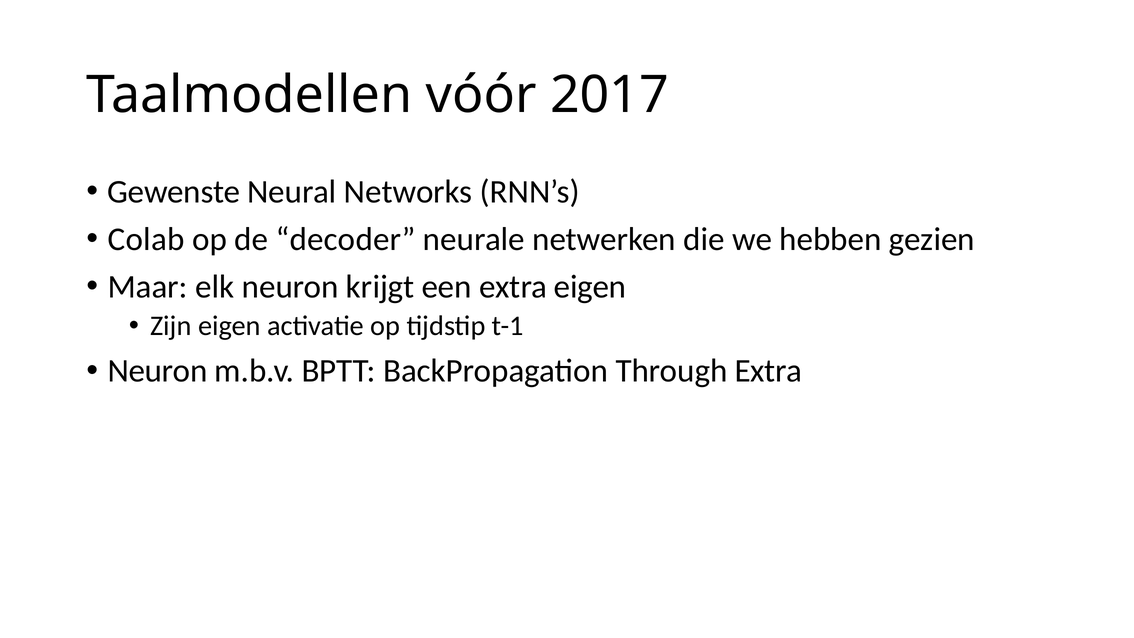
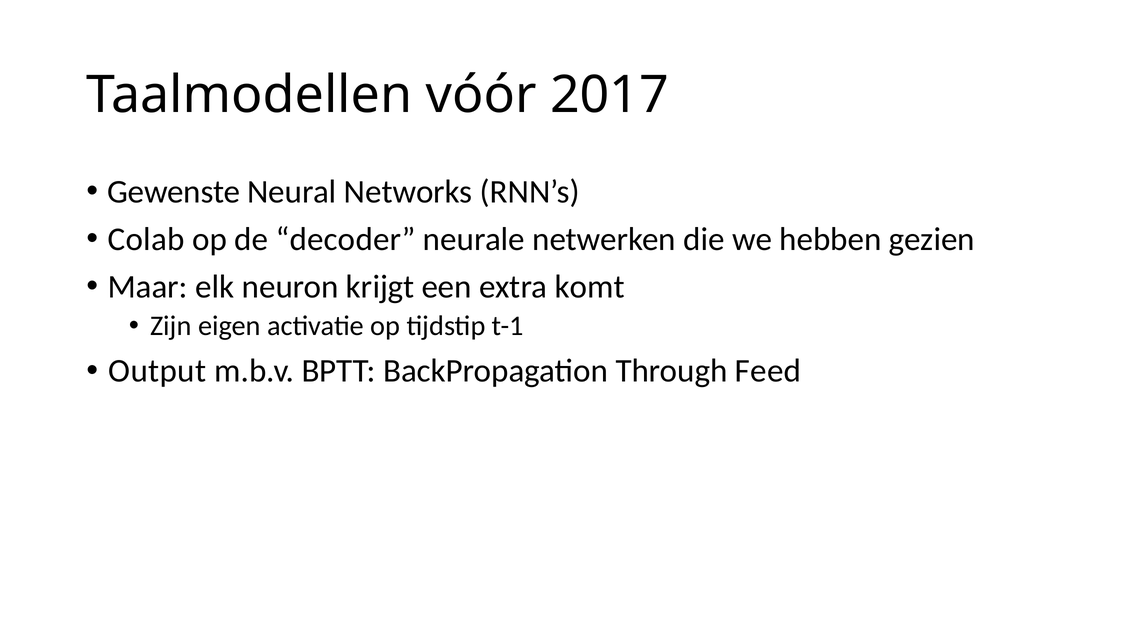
extra eigen: eigen -> komt
Neuron at (158, 371): Neuron -> Output
Through Extra: Extra -> Feed
